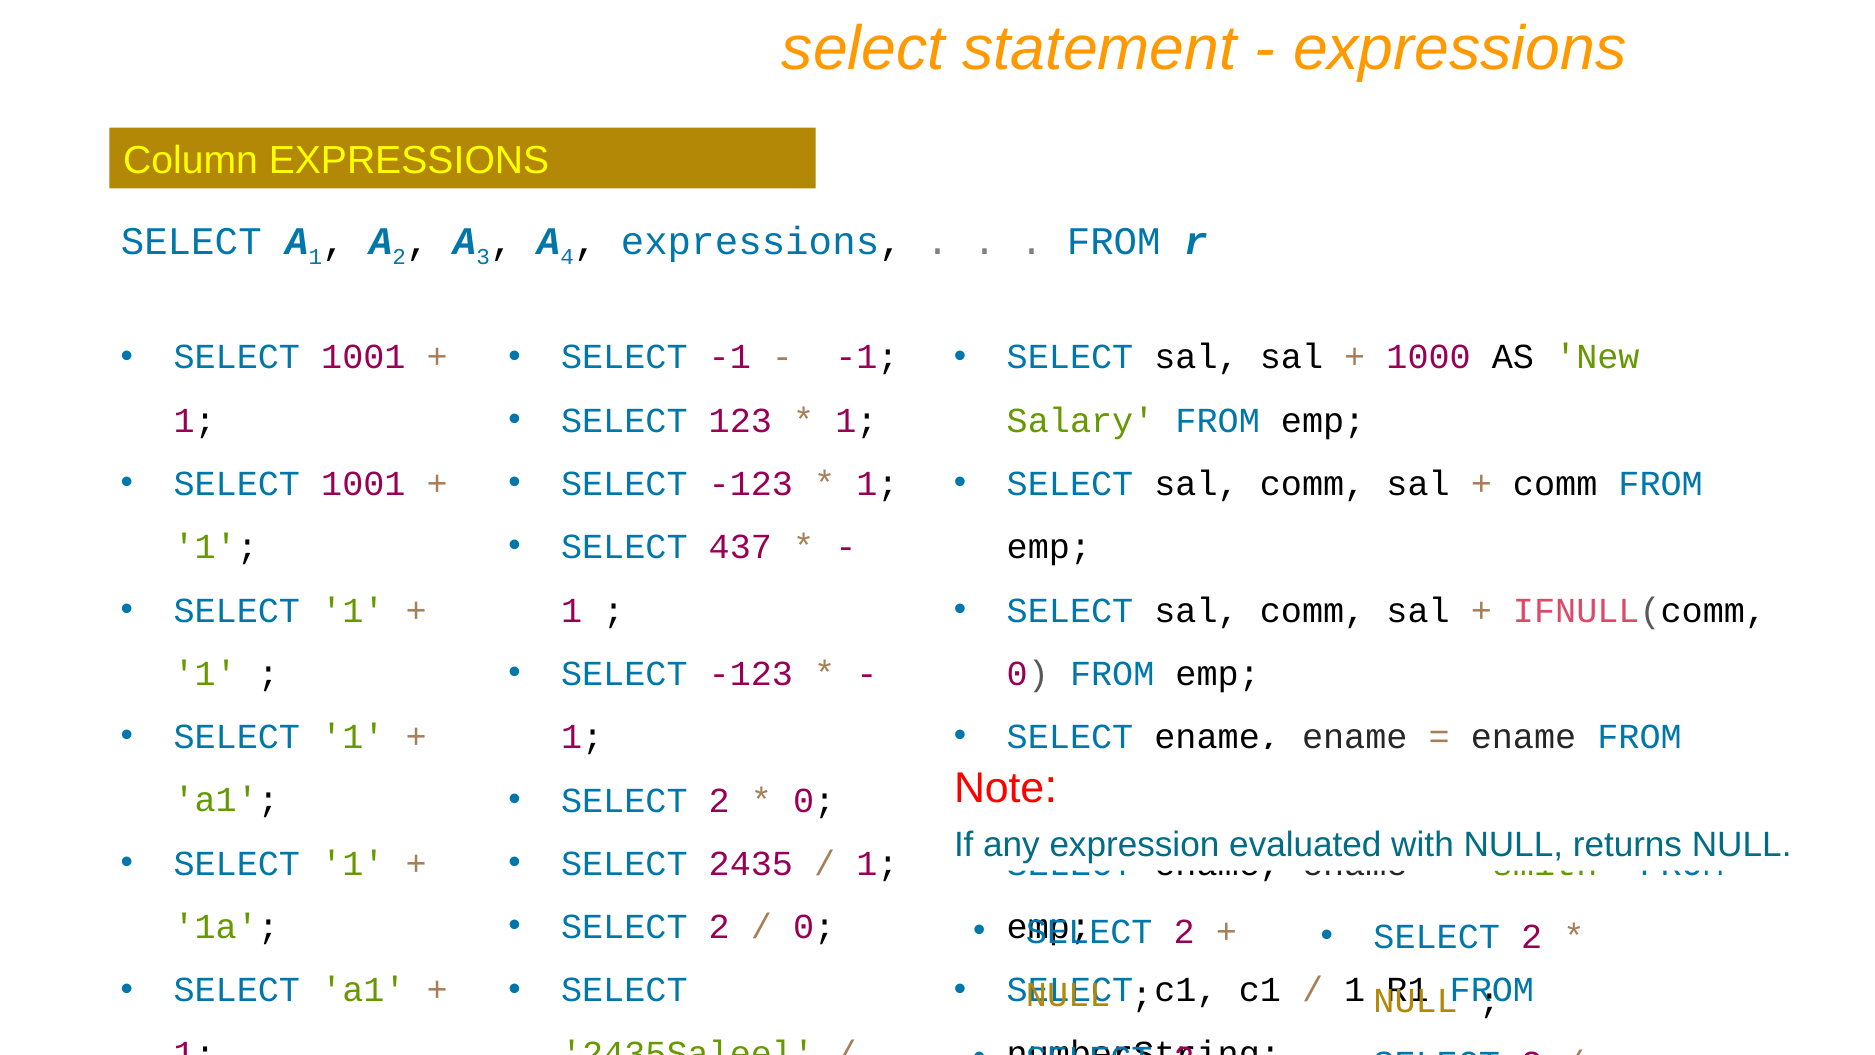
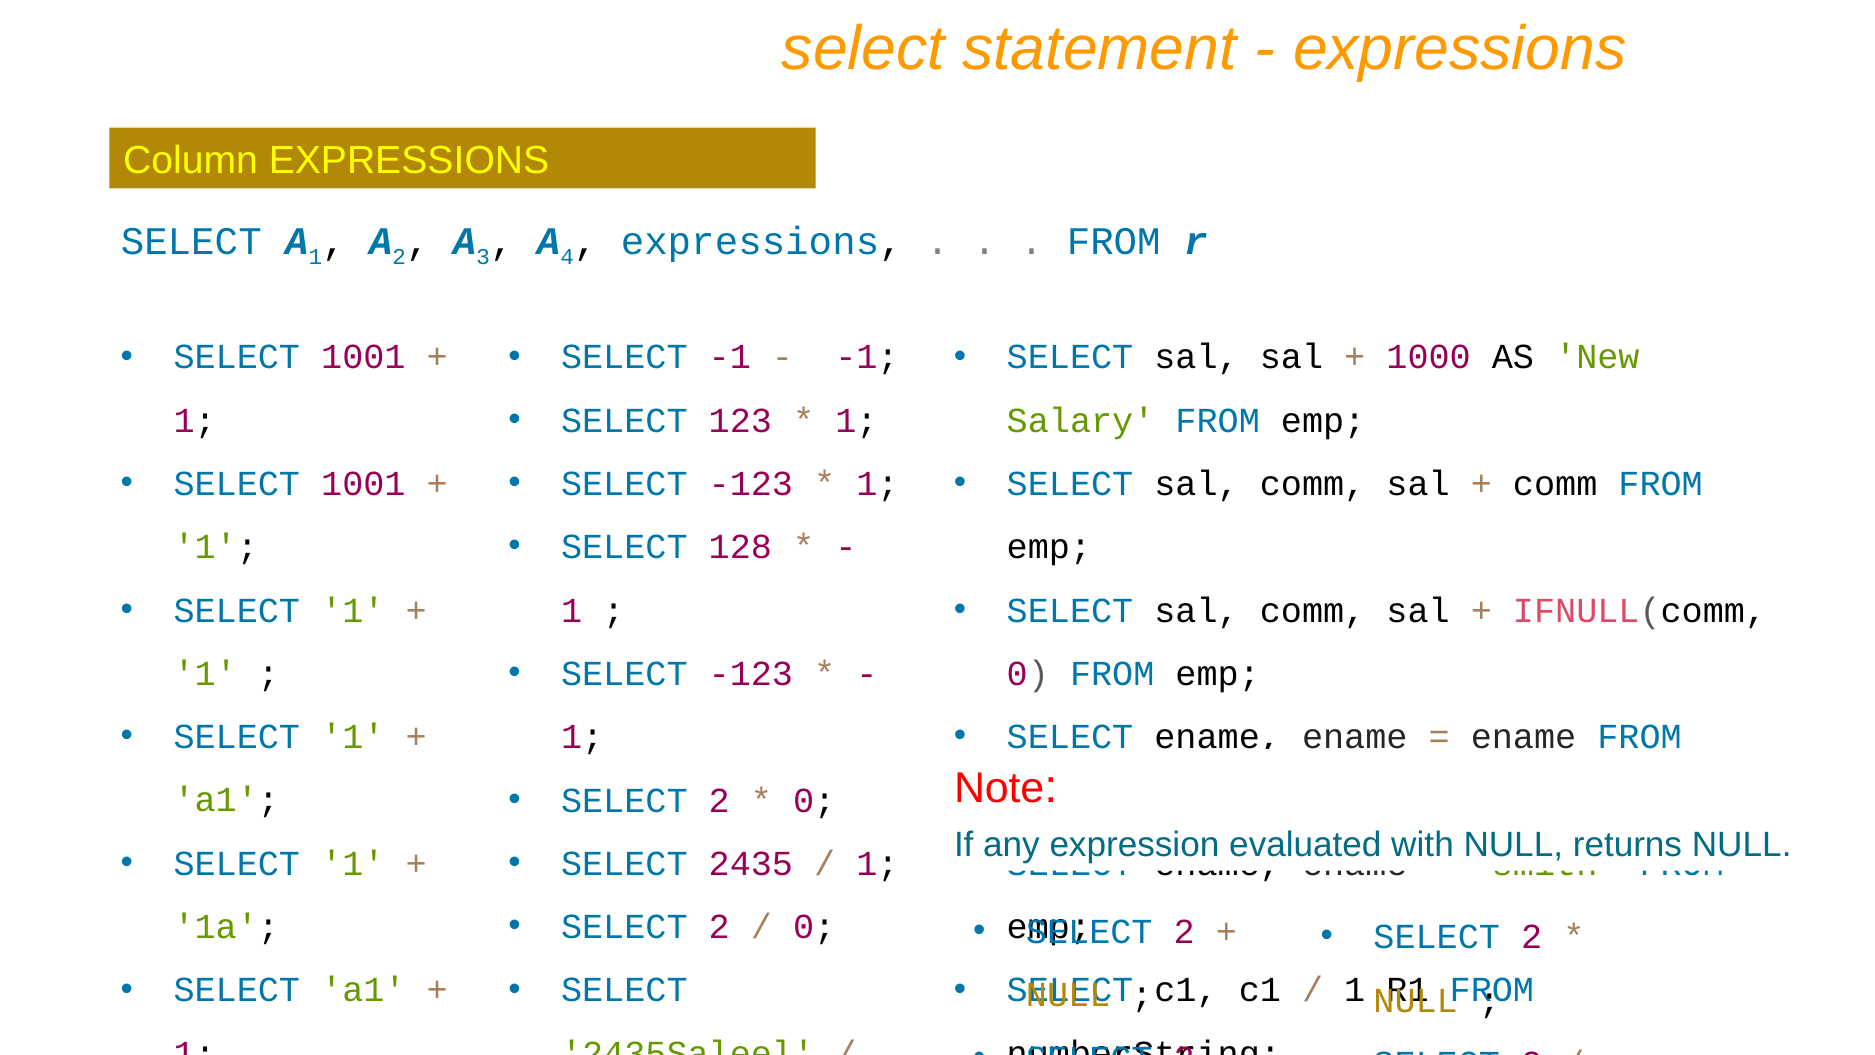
437: 437 -> 128
